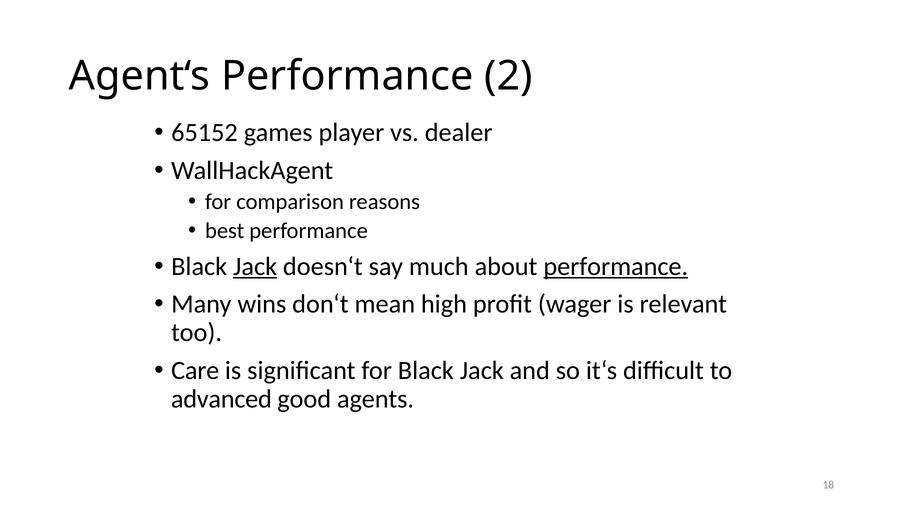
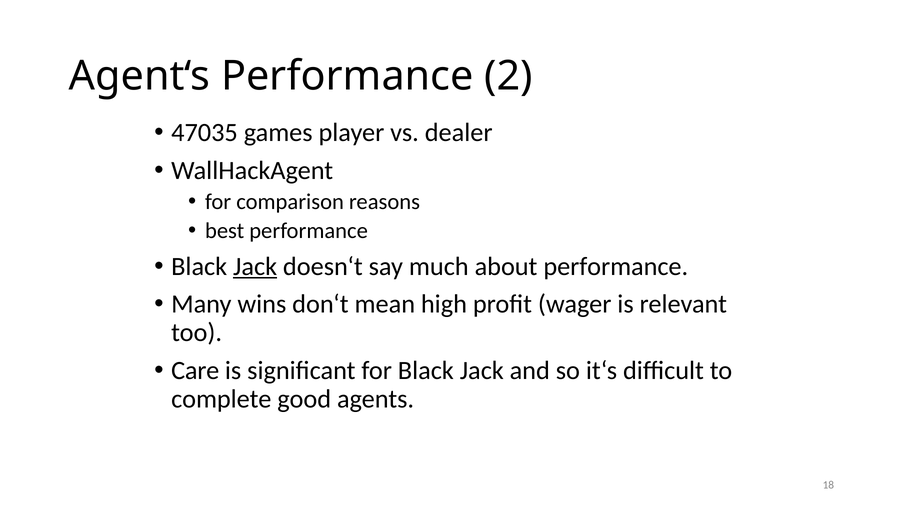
65152: 65152 -> 47035
performance at (616, 266) underline: present -> none
advanced: advanced -> complete
